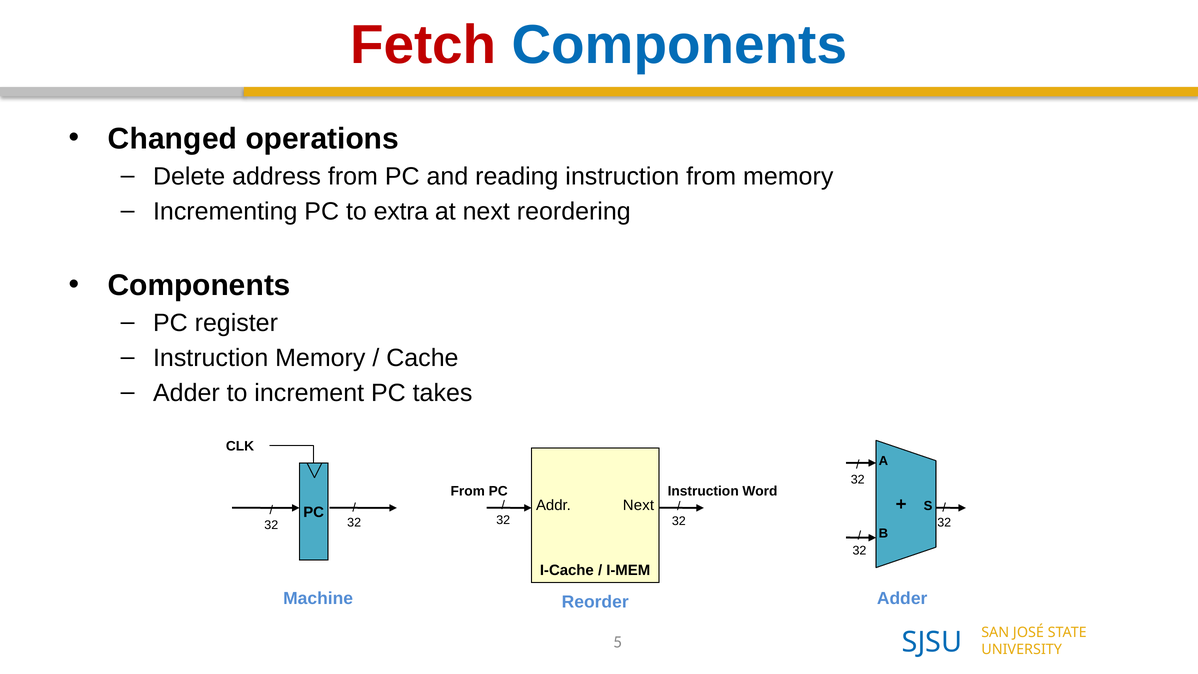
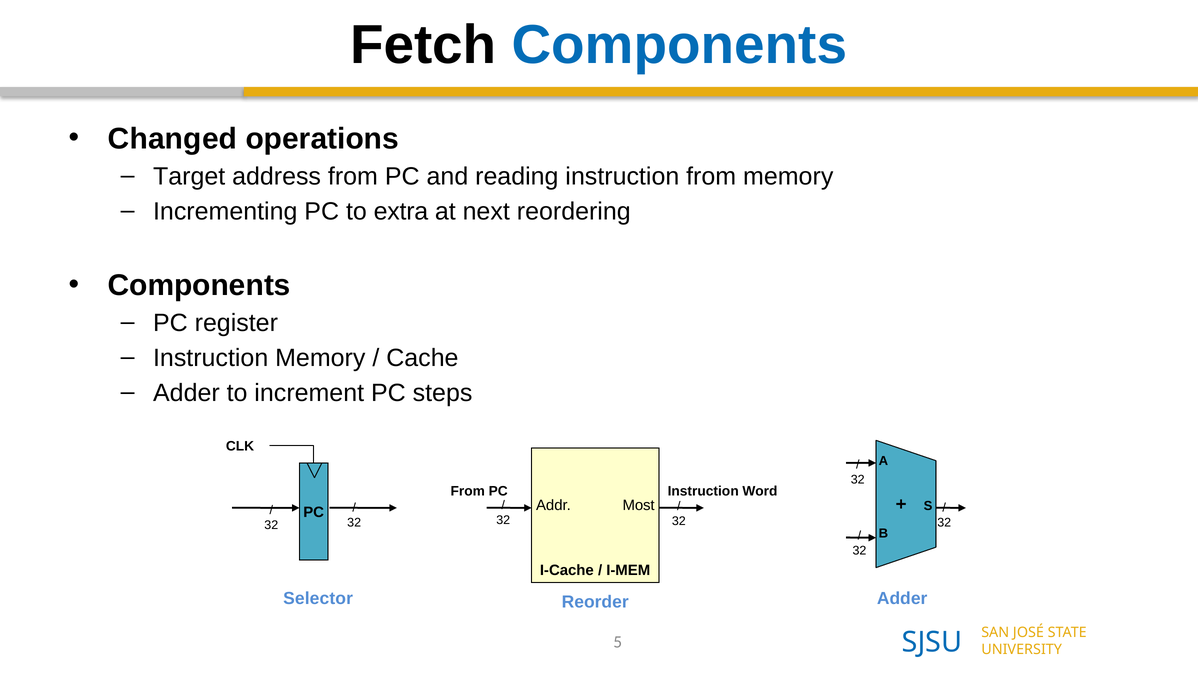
Fetch colour: red -> black
Delete: Delete -> Target
takes: takes -> steps
Addr Next: Next -> Most
Machine: Machine -> Selector
